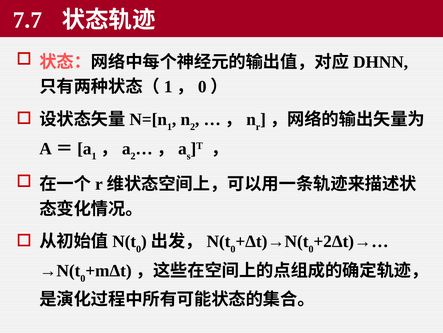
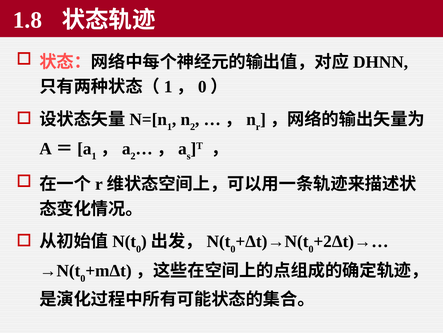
7.7: 7.7 -> 1.8
